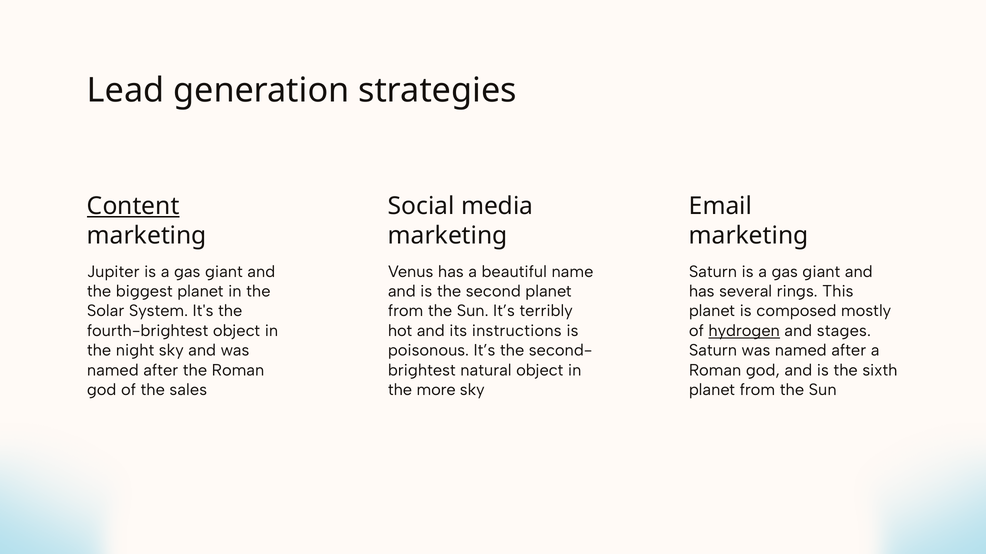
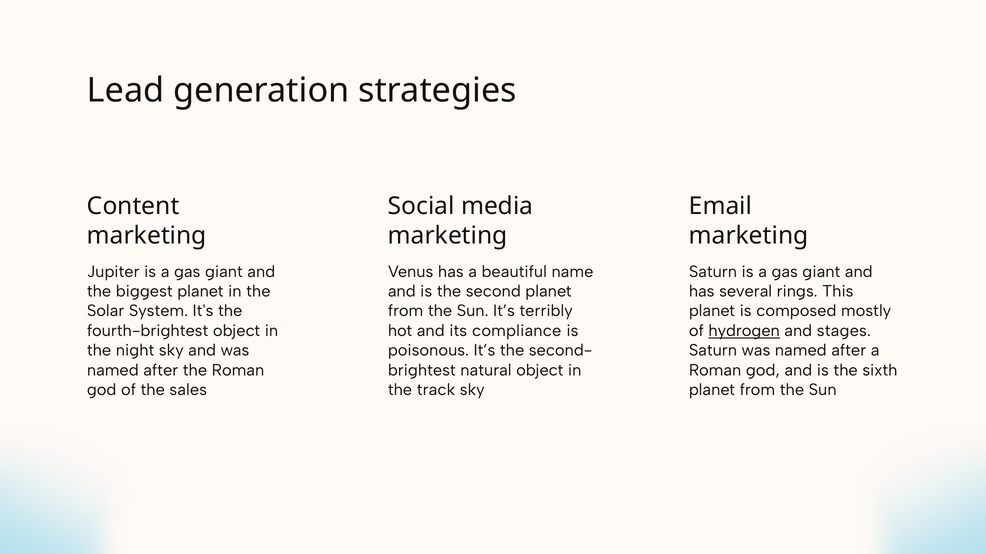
Content underline: present -> none
instructions: instructions -> compliance
more: more -> track
